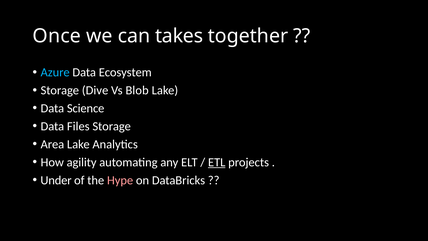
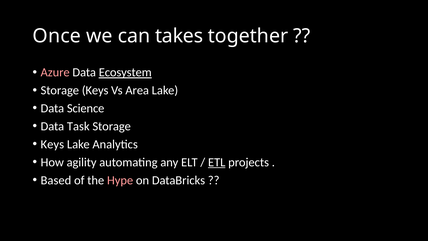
Azure colour: light blue -> pink
Ecosystem underline: none -> present
Storage Dive: Dive -> Keys
Blob: Blob -> Area
Files: Files -> Task
Area at (52, 144): Area -> Keys
Under: Under -> Based
